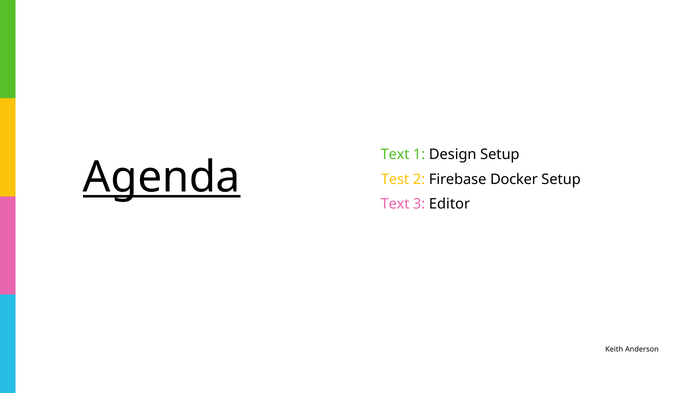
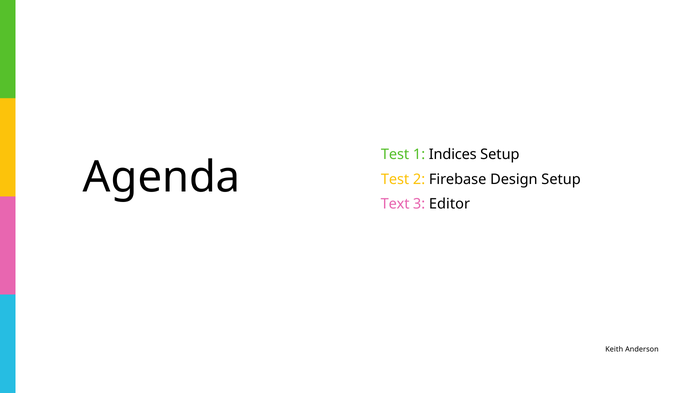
Text at (395, 154): Text -> Test
Design: Design -> Indices
Agenda underline: present -> none
Docker: Docker -> Design
